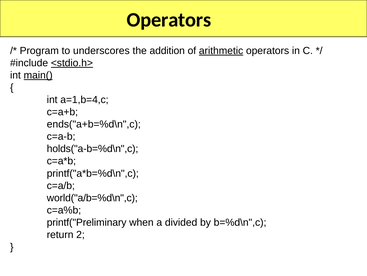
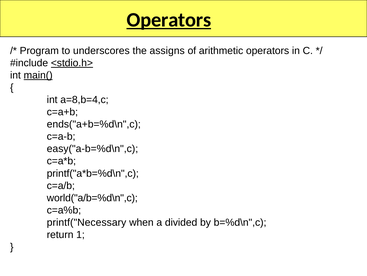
Operators at (169, 20) underline: none -> present
addition: addition -> assigns
arithmetic underline: present -> none
a=1,b=4,c: a=1,b=4,c -> a=8,b=4,c
holds("a-b=%d\n",c: holds("a-b=%d\n",c -> easy("a-b=%d\n",c
printf("Preliminary: printf("Preliminary -> printf("Necessary
2: 2 -> 1
